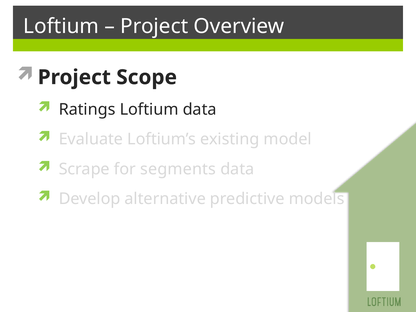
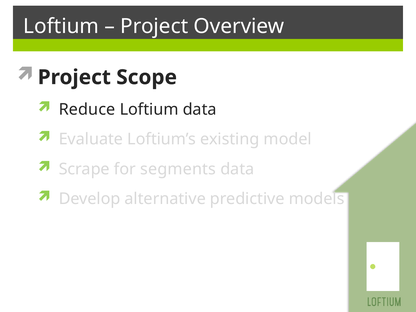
Ratings: Ratings -> Reduce
